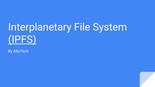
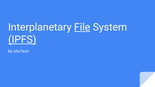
File underline: none -> present
